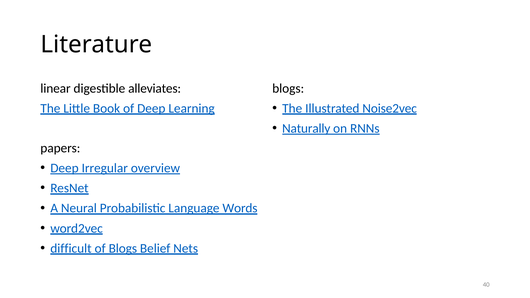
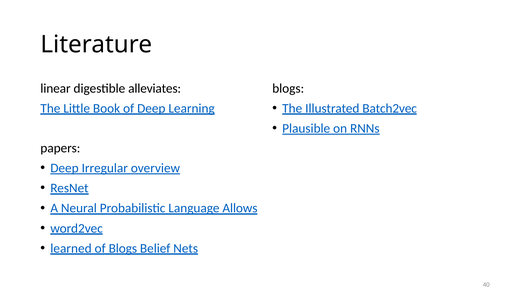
Noise2vec: Noise2vec -> Batch2vec
Naturally: Naturally -> Plausible
Words: Words -> Allows
difficult: difficult -> learned
